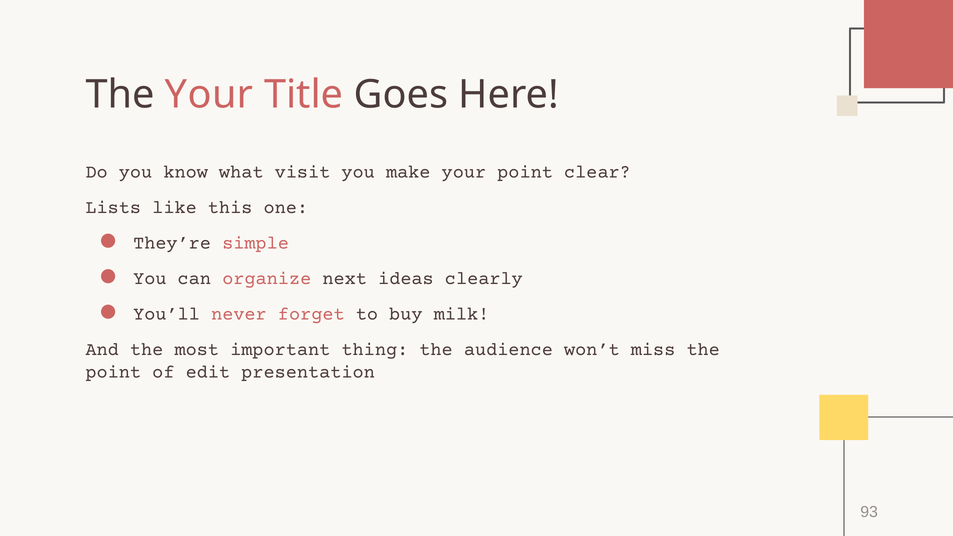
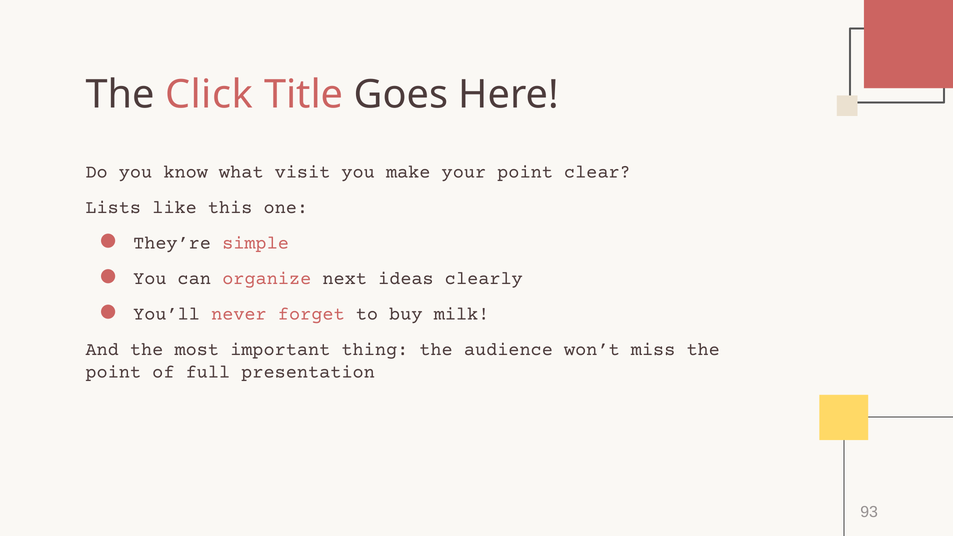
The Your: Your -> Click
edit: edit -> full
